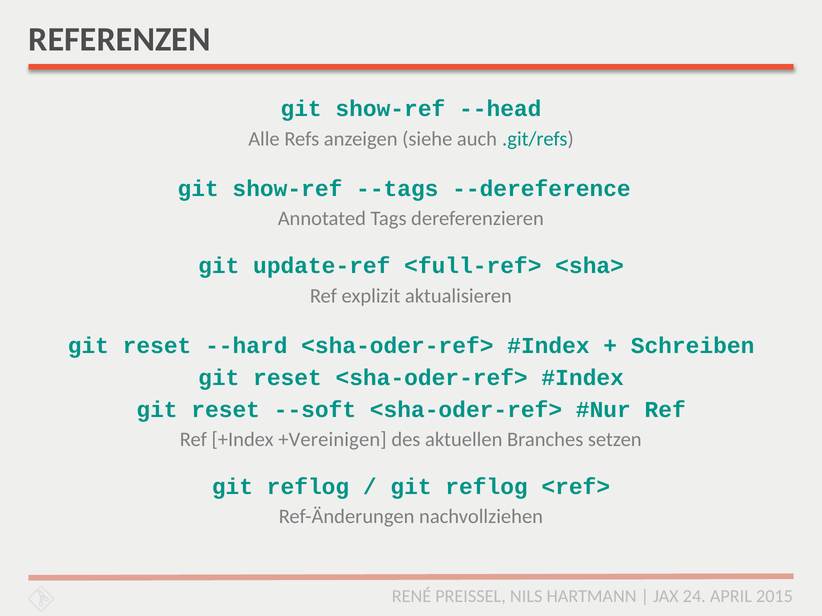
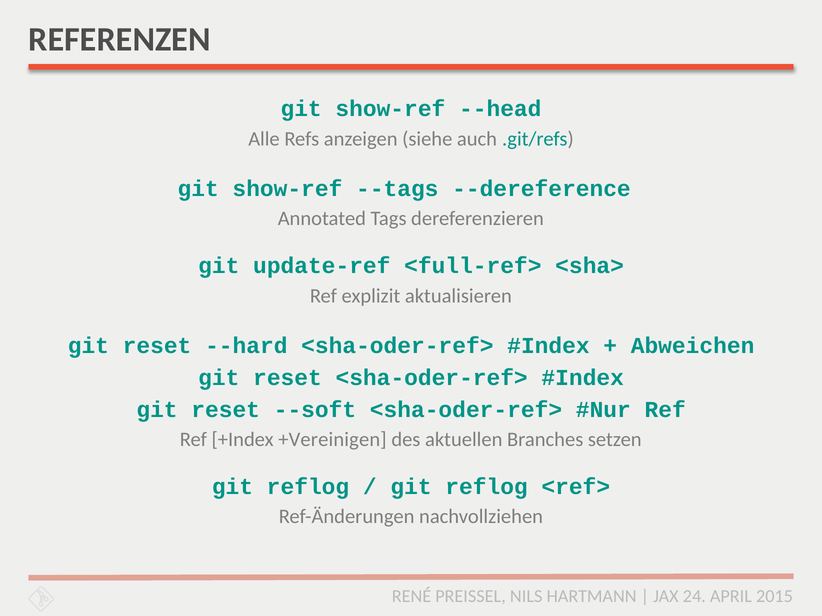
Schreiben: Schreiben -> Abweichen
